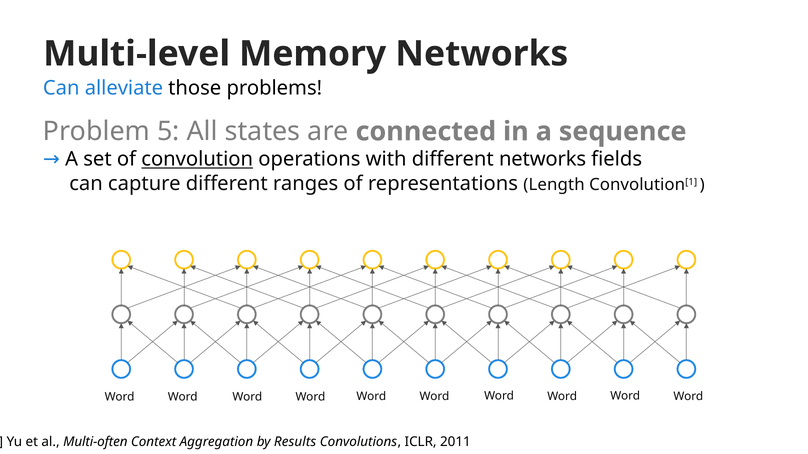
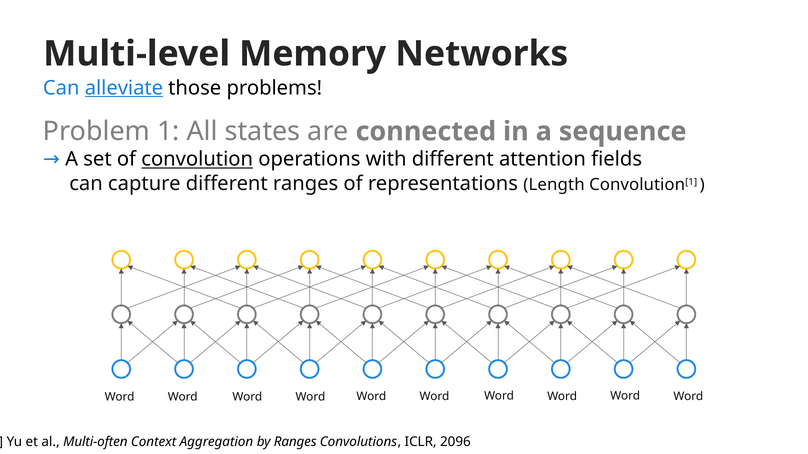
alleviate underline: none -> present
Problem 5: 5 -> 1
different networks: networks -> attention
by Results: Results -> Ranges
2011: 2011 -> 2096
